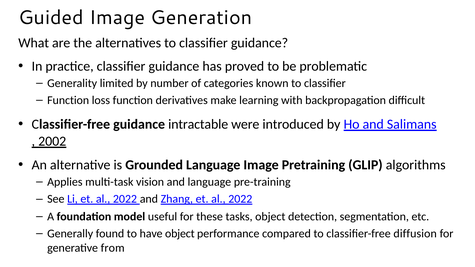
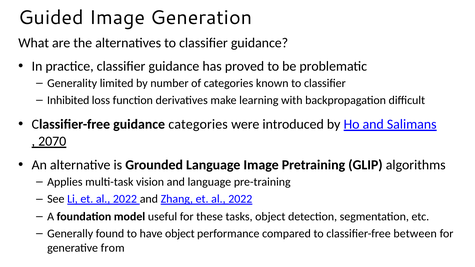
Function at (68, 100): Function -> Inhibited
guidance intractable: intractable -> categories
2002: 2002 -> 2070
diffusion: diffusion -> between
